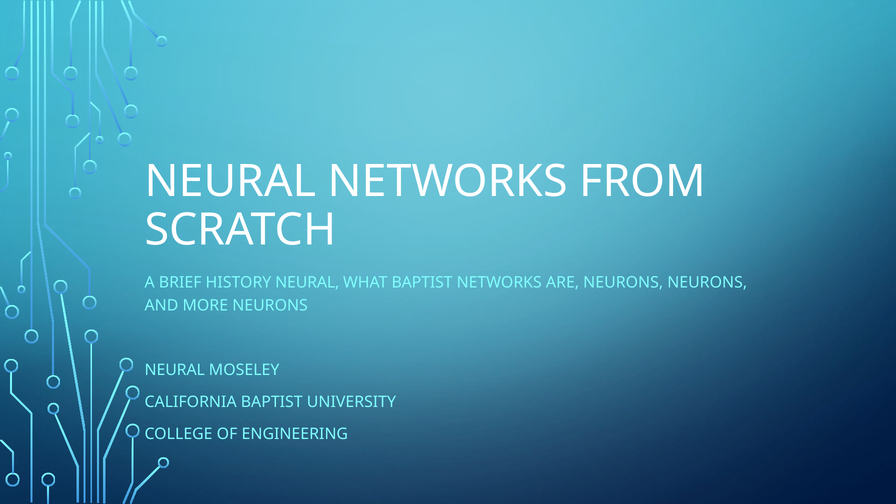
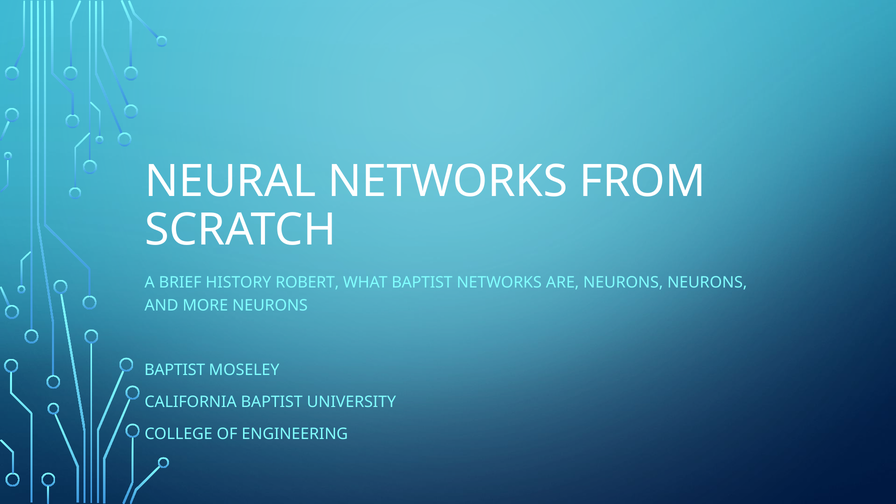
HISTORY NEURAL: NEURAL -> ROBERT
NEURAL at (175, 370): NEURAL -> BAPTIST
